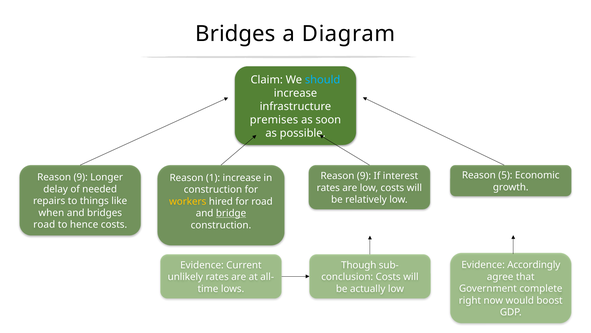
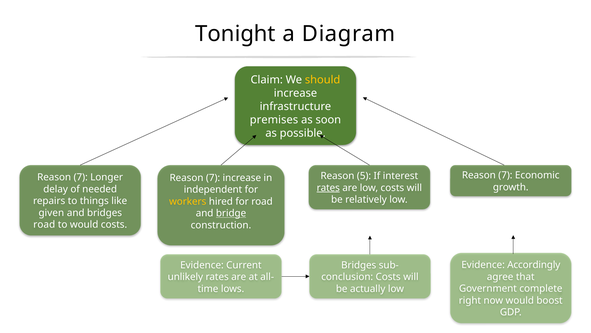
Bridges at (235, 34): Bridges -> Tonight
should colour: light blue -> yellow
5 at (505, 175): 5 -> 7
9 at (364, 176): 9 -> 5
9 at (81, 177): 9 -> 7
1 at (213, 177): 1 -> 7
rates at (328, 188) underline: none -> present
construction at (213, 189): construction -> independent
when: when -> given
to hence: hence -> would
Though at (359, 265): Though -> Bridges
